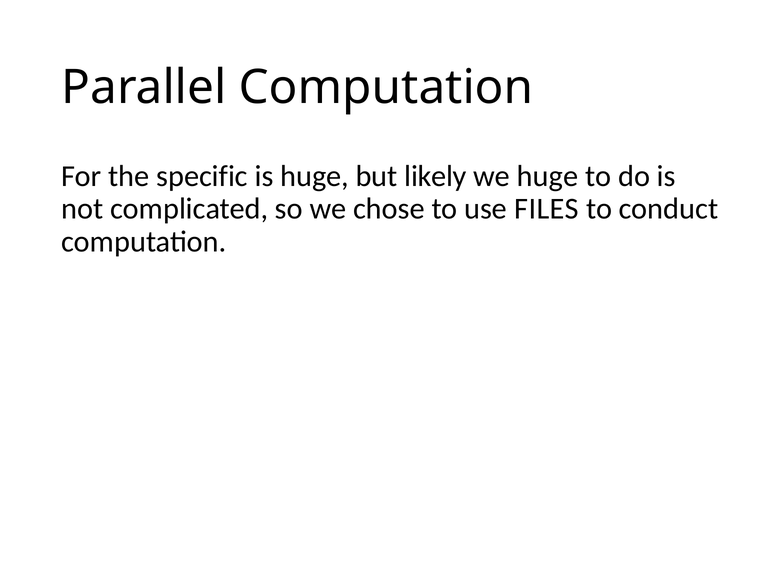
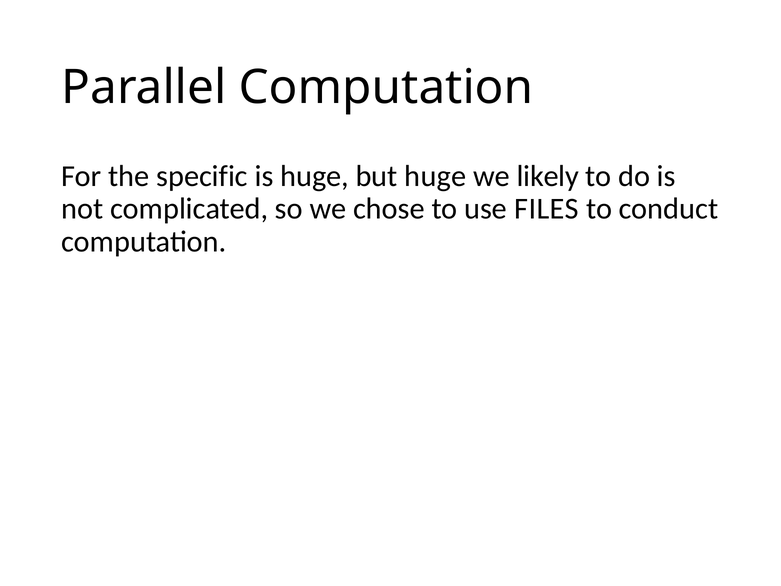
but likely: likely -> huge
we huge: huge -> likely
